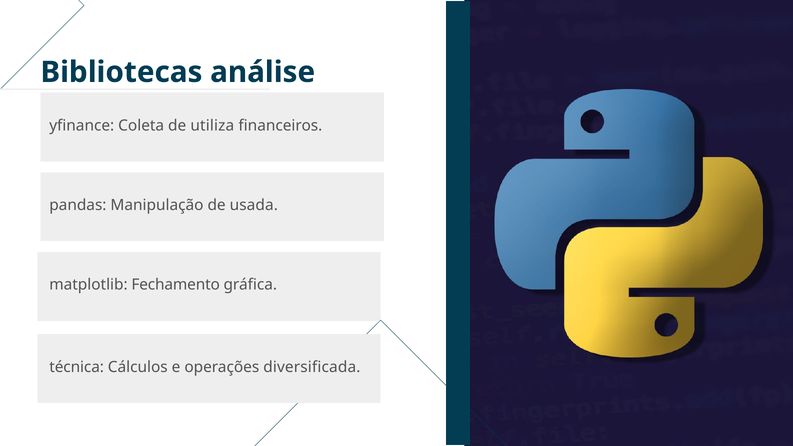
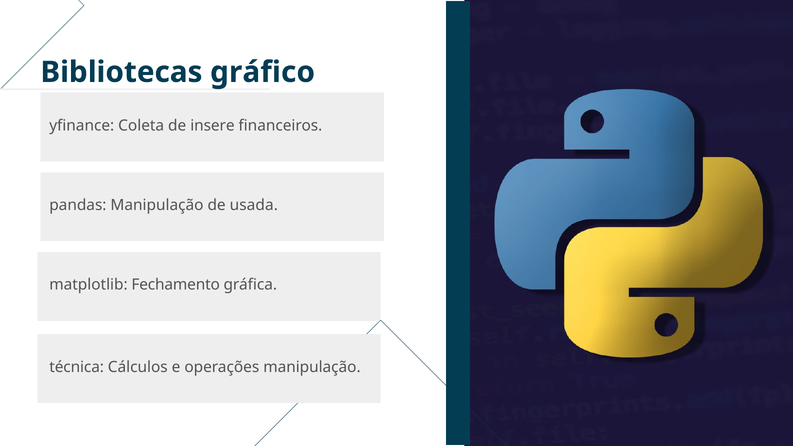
análise: análise -> gráfico
utiliza: utiliza -> insere
operações diversificada: diversificada -> manipulação
